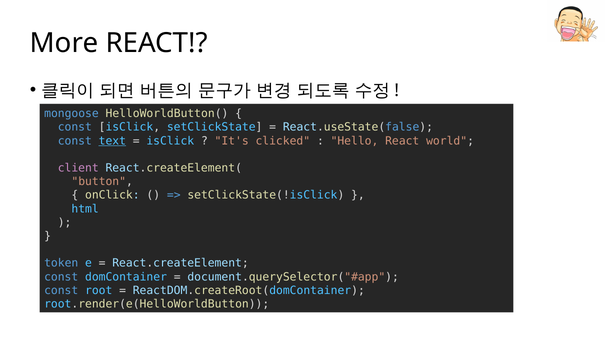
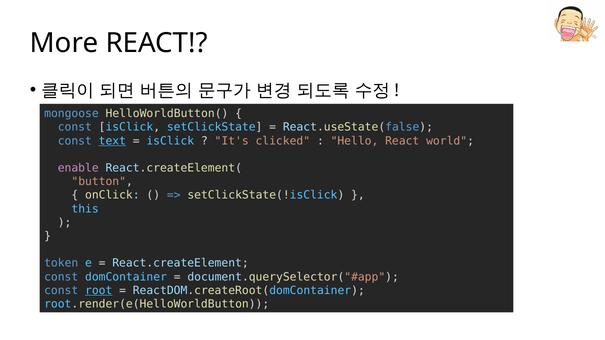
client: client -> enable
html: html -> this
root underline: none -> present
